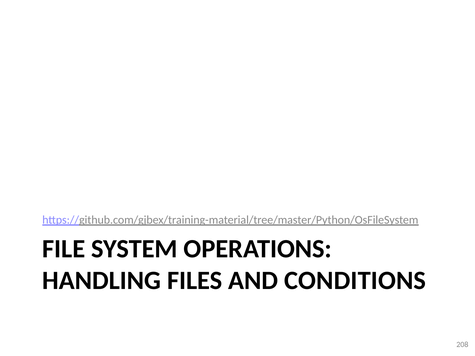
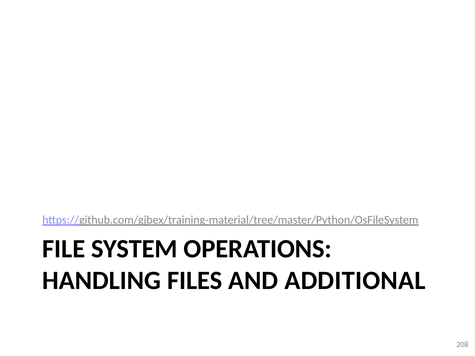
CONDITIONS: CONDITIONS -> ADDITIONAL
